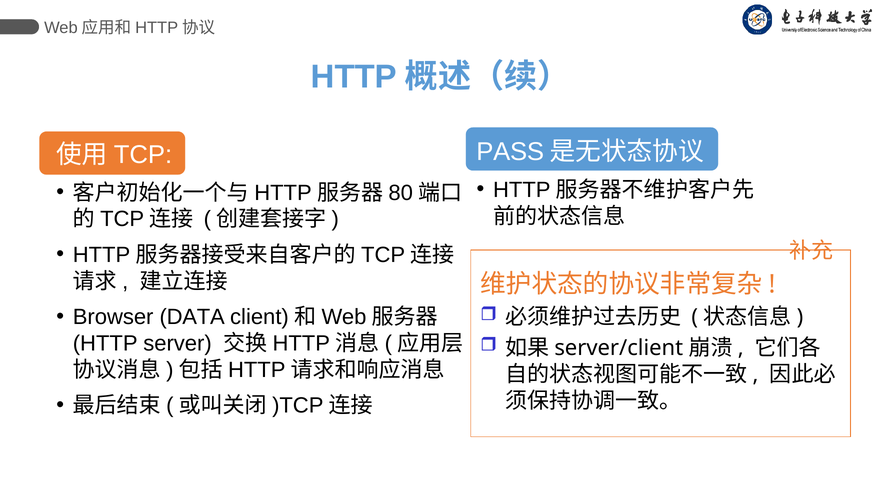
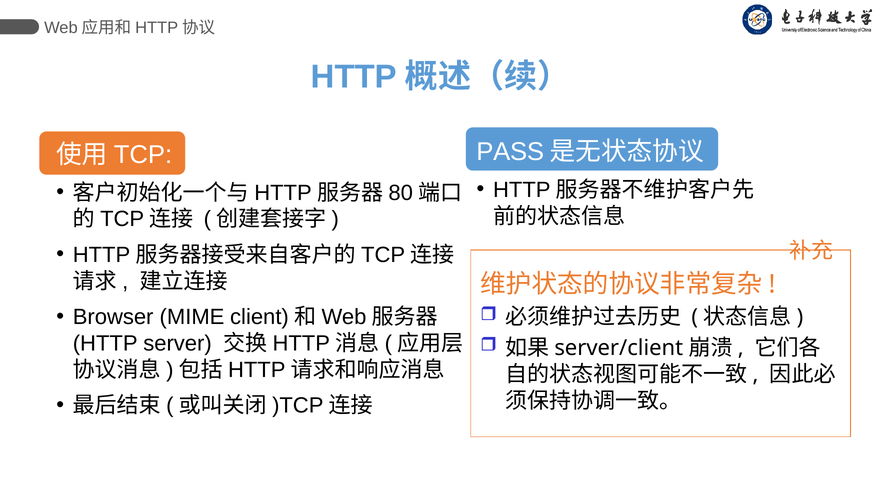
DATA: DATA -> MIME
